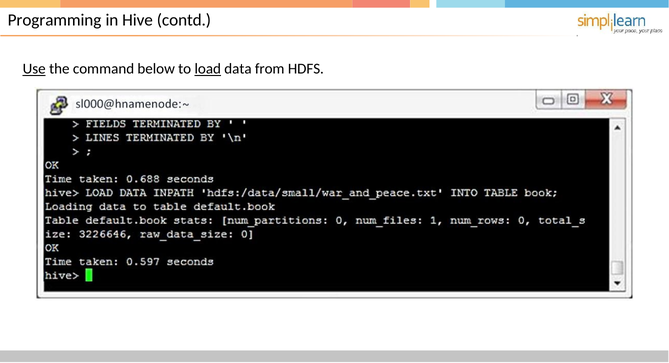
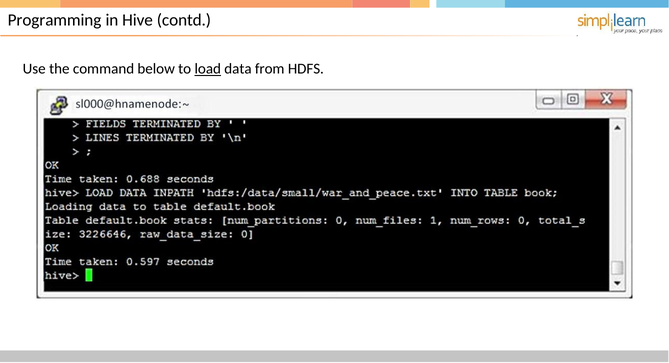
Use underline: present -> none
